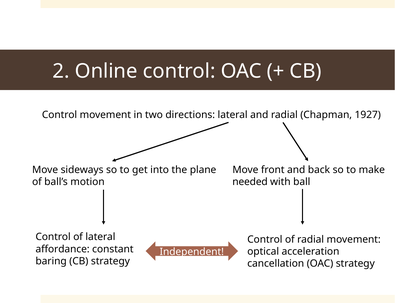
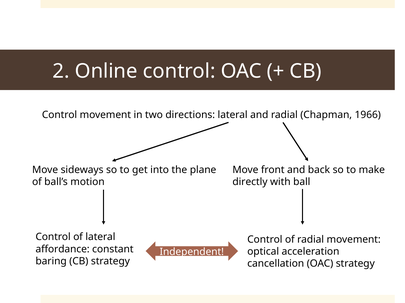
1927: 1927 -> 1966
needed: needed -> directly
